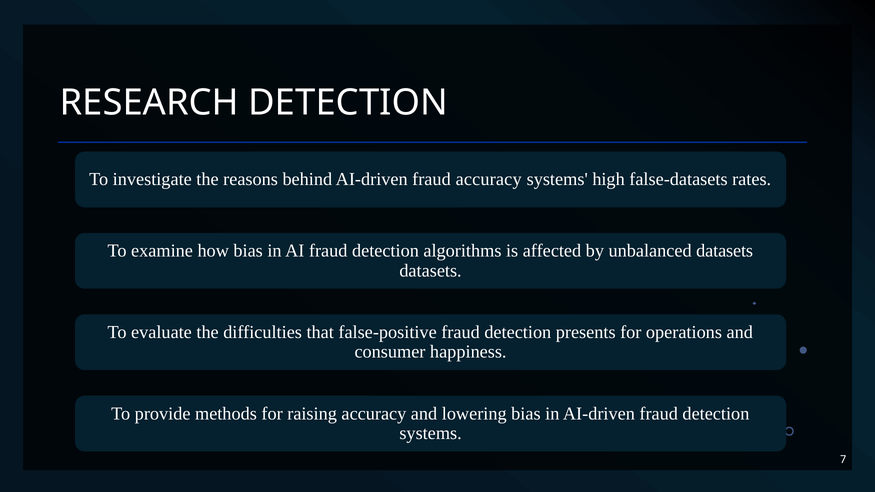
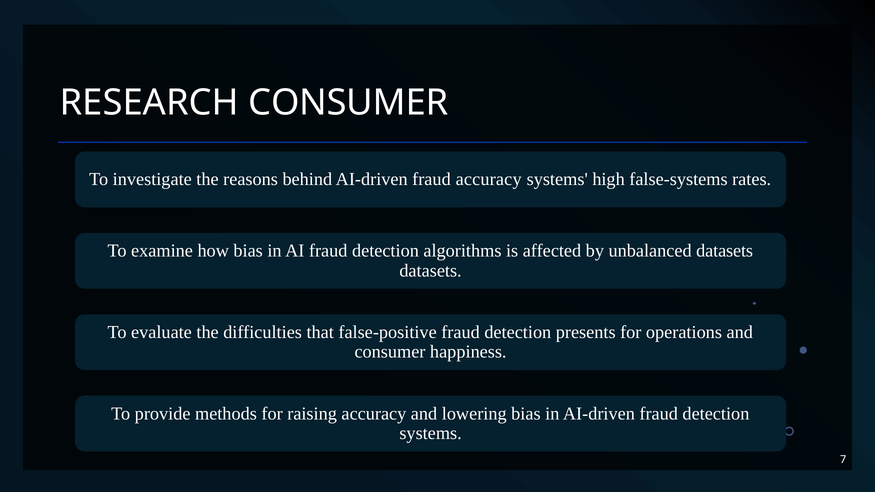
RESEARCH DETECTION: DETECTION -> CONSUMER
false-datasets: false-datasets -> false-systems
